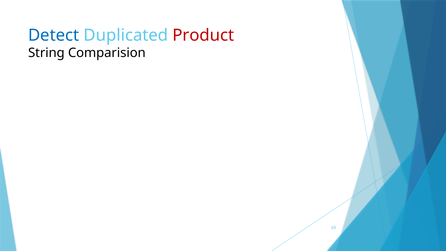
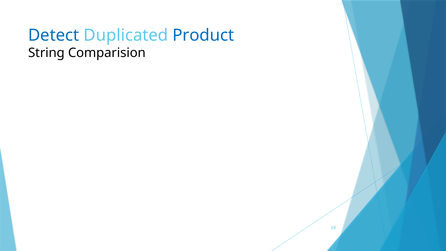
Product colour: red -> blue
